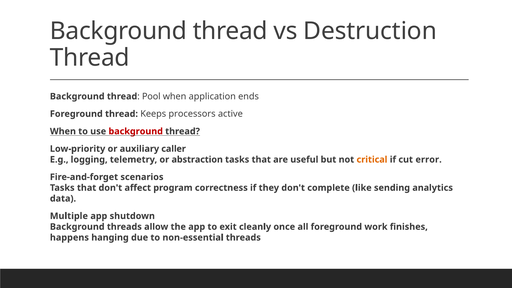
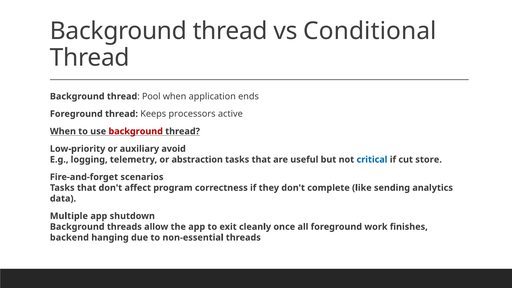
Destruction: Destruction -> Conditional
caller: caller -> avoid
critical colour: orange -> blue
error: error -> store
happens: happens -> backend
